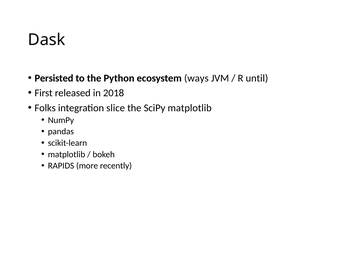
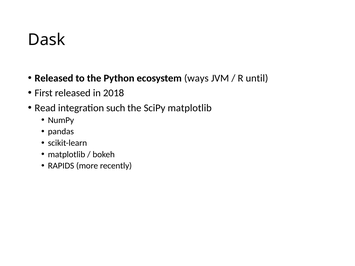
Persisted at (54, 78): Persisted -> Released
Folks: Folks -> Read
slice: slice -> such
